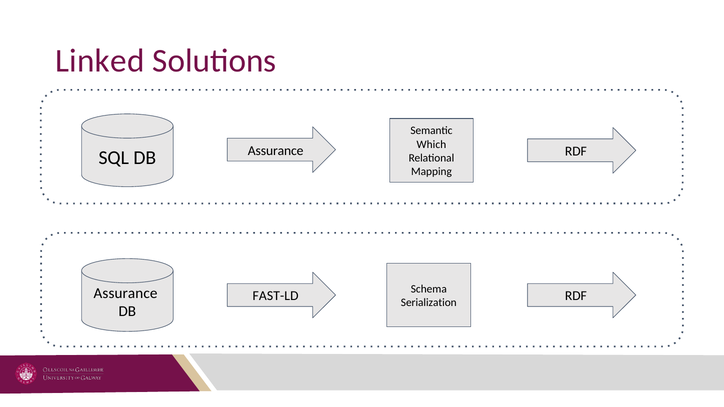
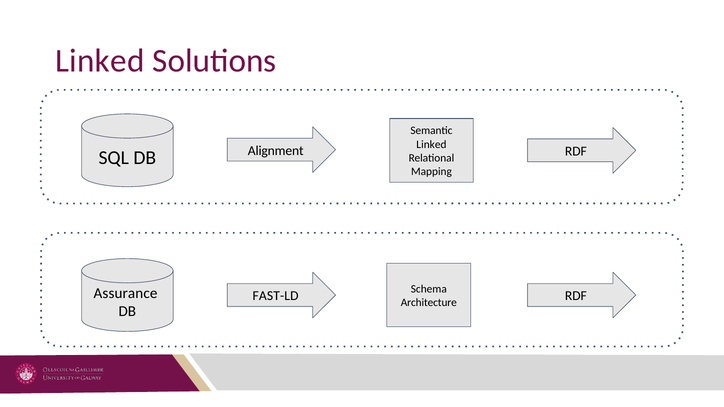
Which at (431, 144): Which -> Linked
Assurance at (276, 151): Assurance -> Alignment
Serialization: Serialization -> Architecture
